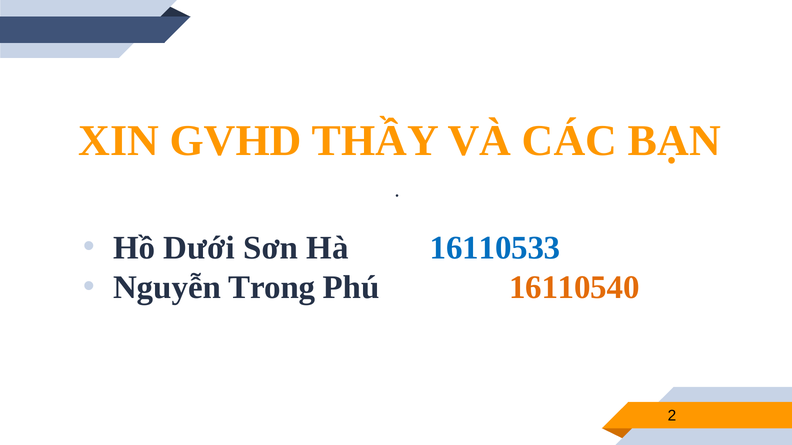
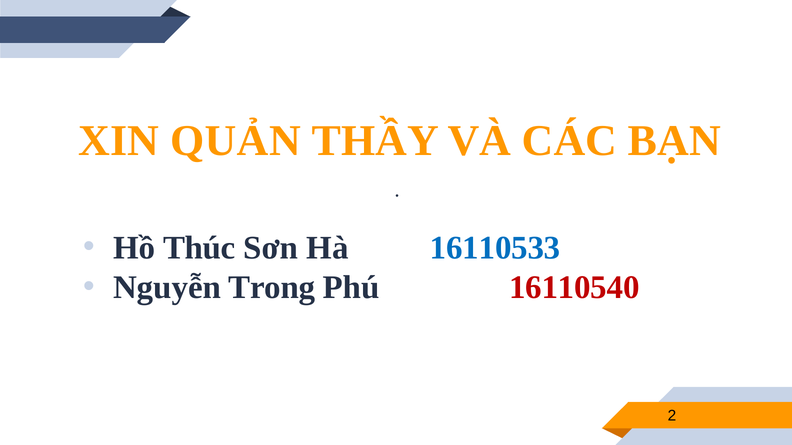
GVHD: GVHD -> QUẢN
Dưới: Dưới -> Thúc
16110540 colour: orange -> red
